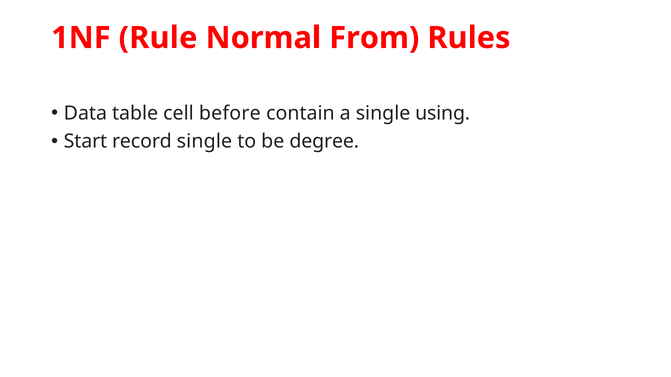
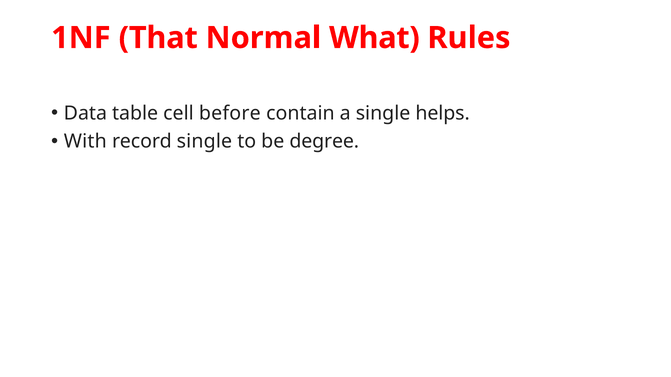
Rule: Rule -> That
From: From -> What
using: using -> helps
Start: Start -> With
